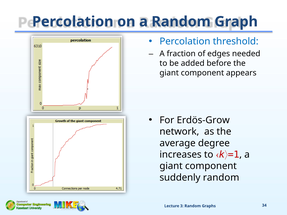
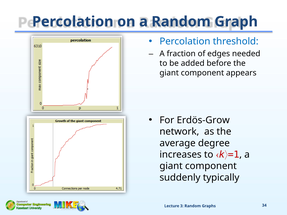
suddenly random: random -> typically
